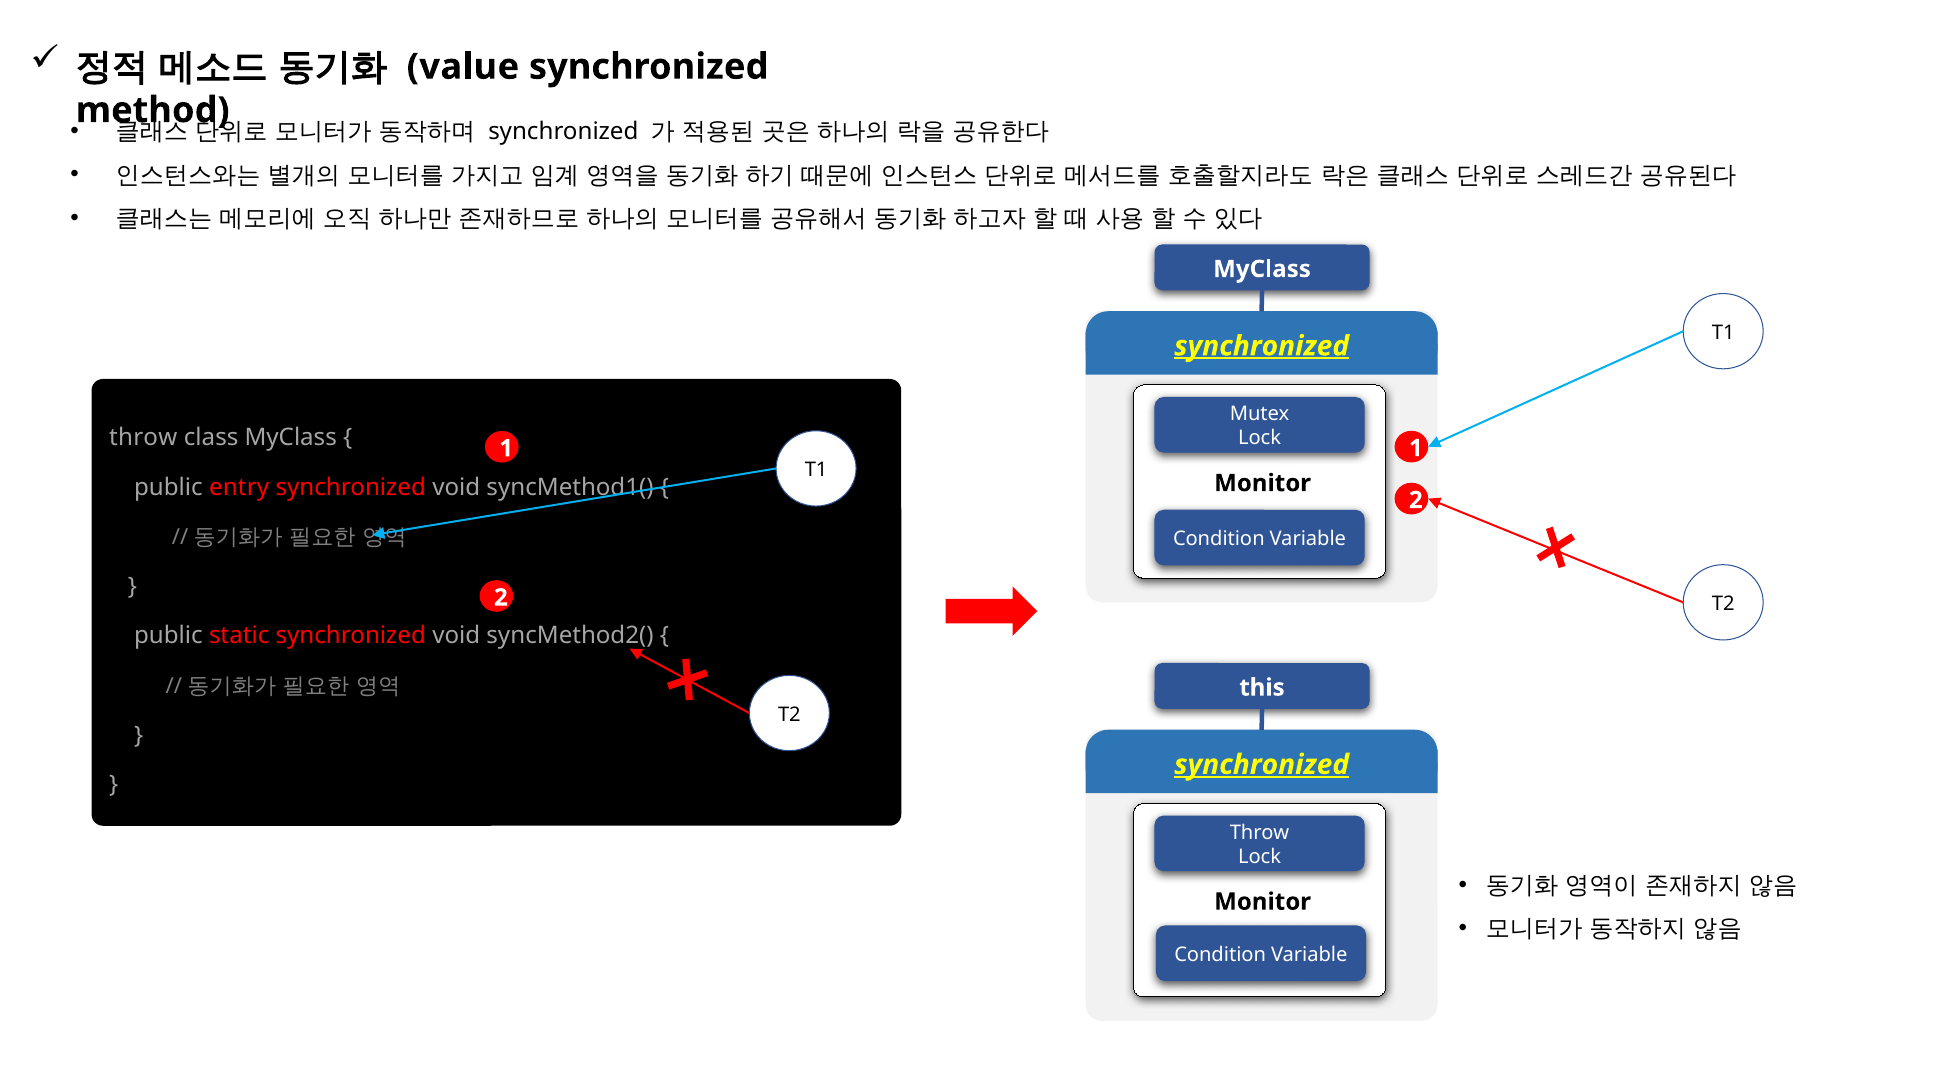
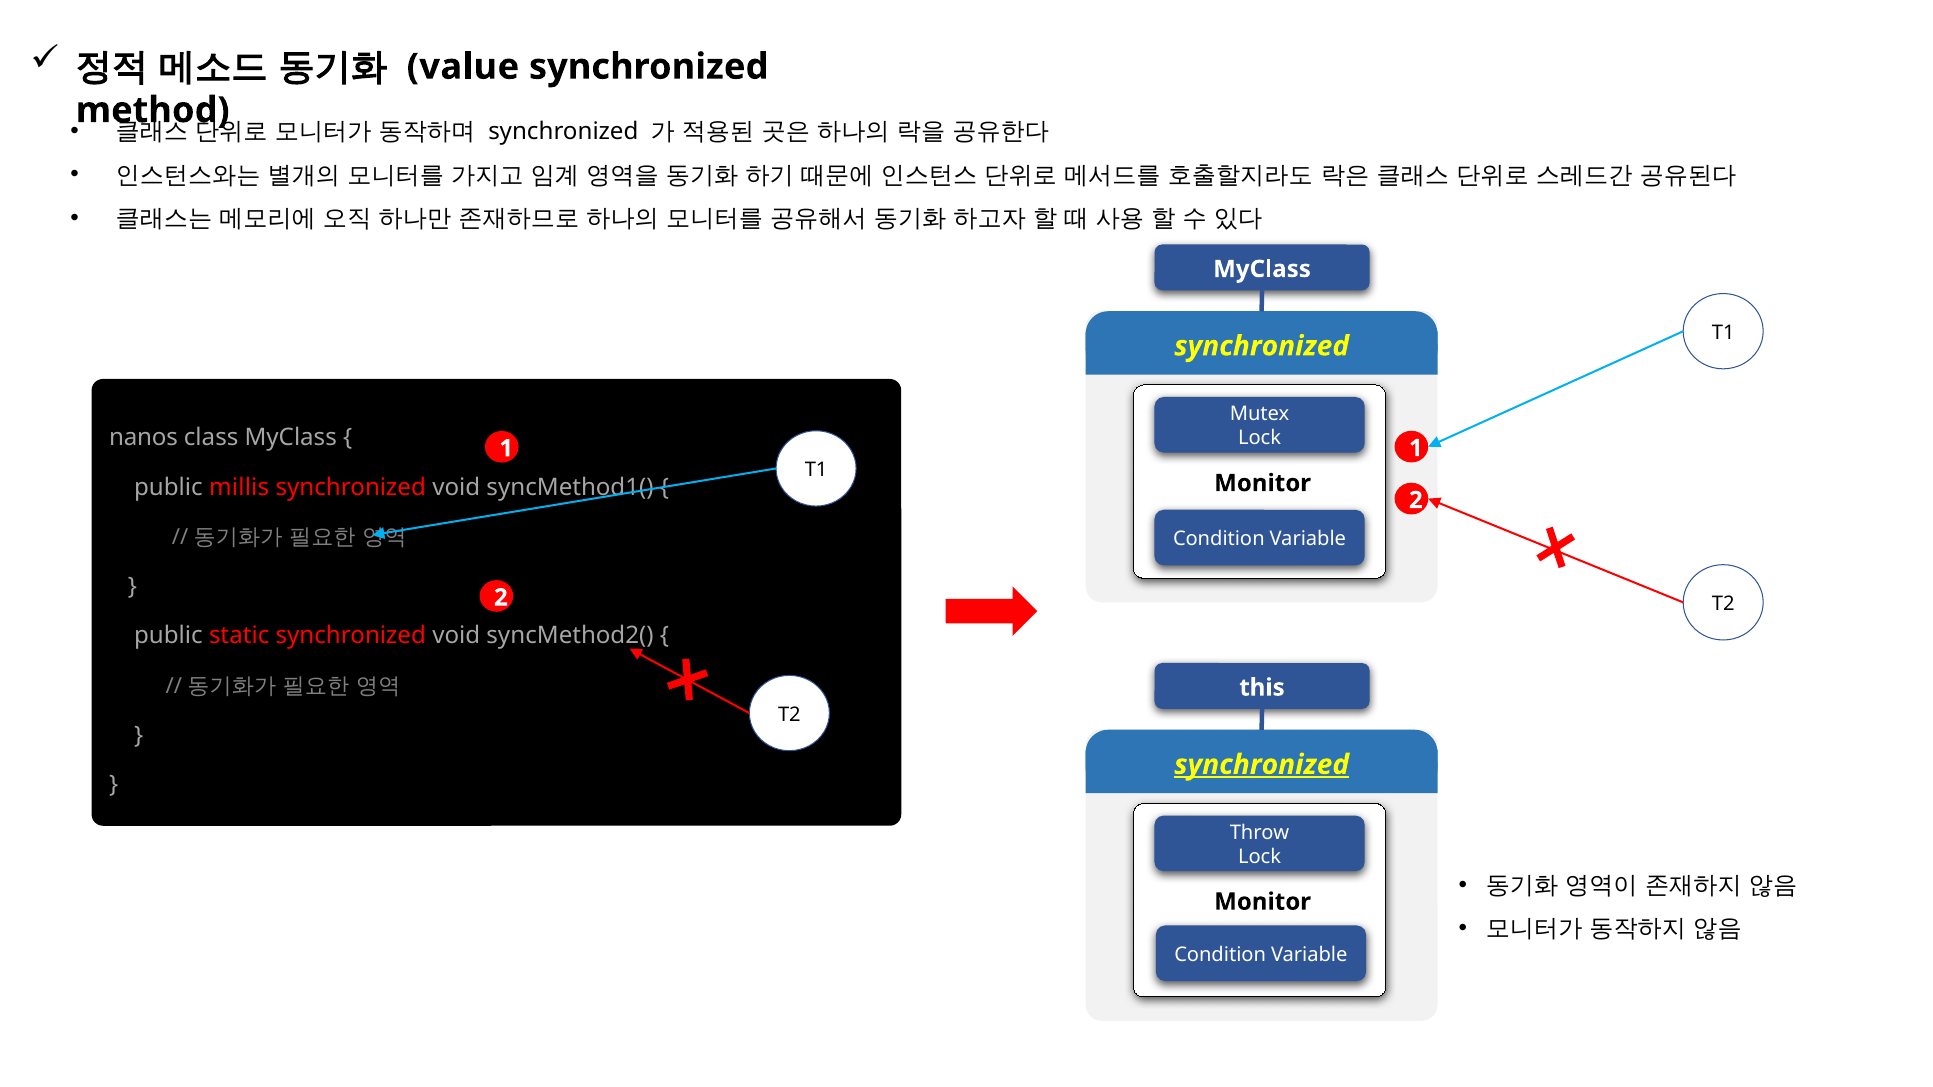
synchronized at (1262, 346) underline: present -> none
throw at (143, 438): throw -> nanos
entry: entry -> millis
